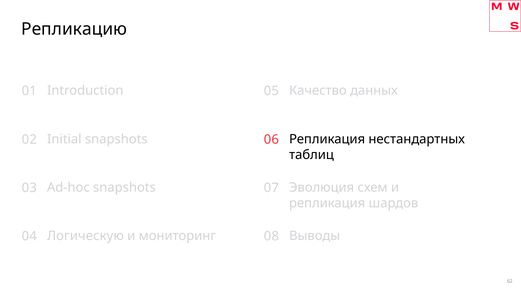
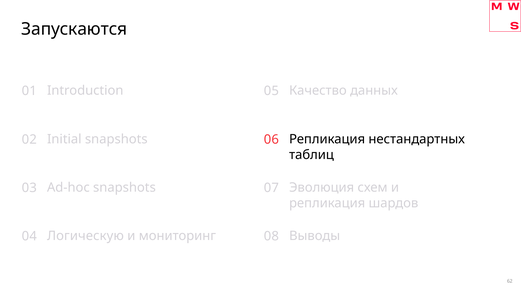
Репликацию: Репликацию -> Запускаются
